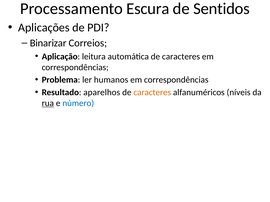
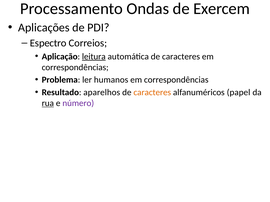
Escura: Escura -> Ondas
Sentidos: Sentidos -> Exercem
Binarizar: Binarizar -> Espectro
leitura underline: none -> present
níveis: níveis -> papel
número colour: blue -> purple
